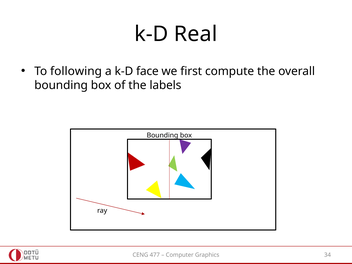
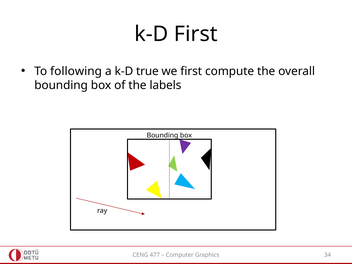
k-D Real: Real -> First
face: face -> true
